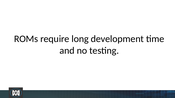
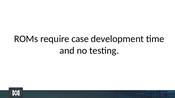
long: long -> case
